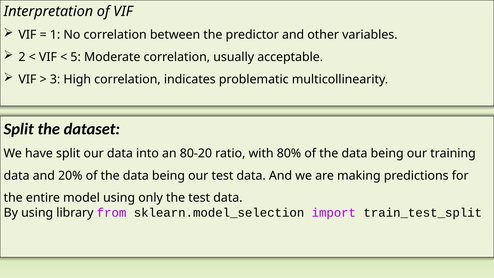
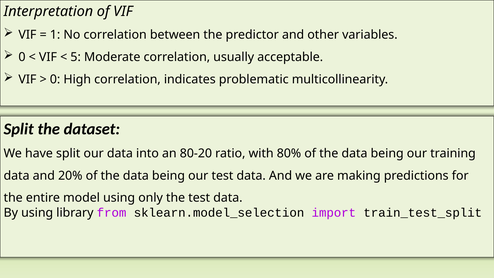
2 at (22, 57): 2 -> 0
3 at (55, 79): 3 -> 0
